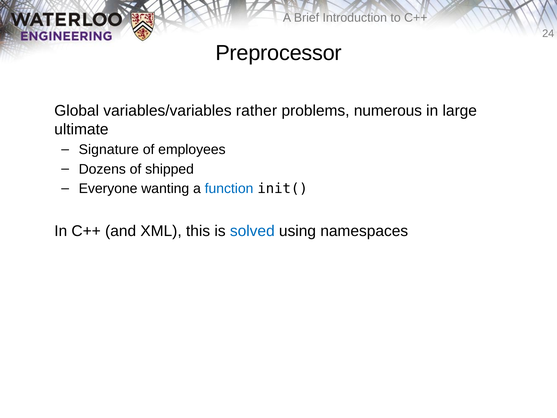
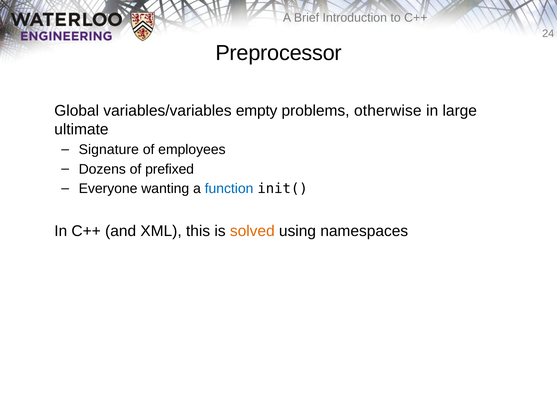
rather: rather -> empty
numerous: numerous -> otherwise
shipped: shipped -> prefixed
solved colour: blue -> orange
